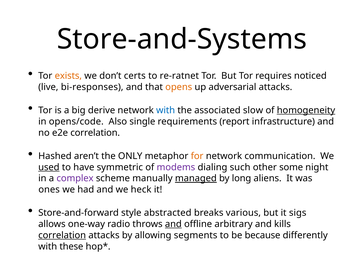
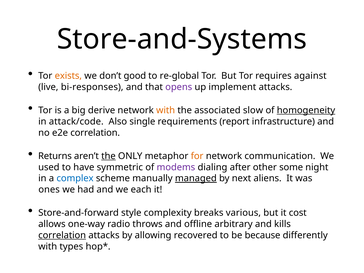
certs: certs -> good
re-ratnet: re-ratnet -> re-global
noticed: noticed -> against
opens colour: orange -> purple
adversarial: adversarial -> implement
with at (166, 110) colour: blue -> orange
opens/code: opens/code -> attack/code
Hashed: Hashed -> Returns
the at (108, 156) underline: none -> present
used underline: present -> none
such: such -> after
complex colour: purple -> blue
long: long -> next
heck: heck -> each
abstracted: abstracted -> complexity
sigs: sigs -> cost
and at (173, 224) underline: present -> none
segments: segments -> recovered
these: these -> types
